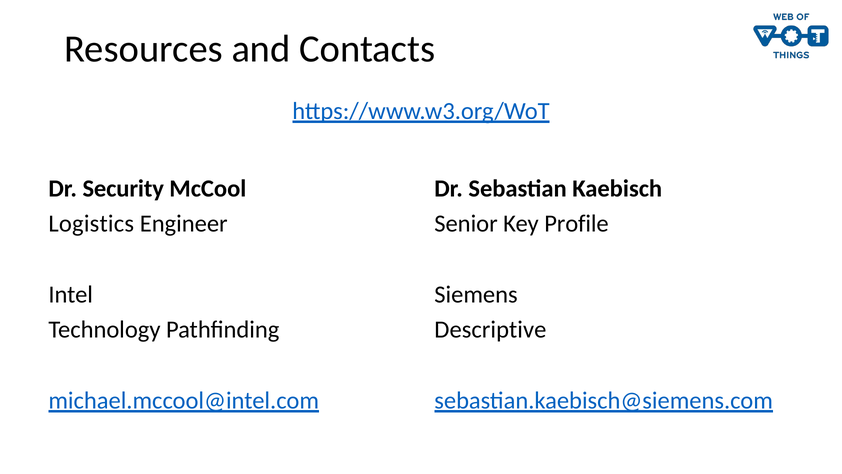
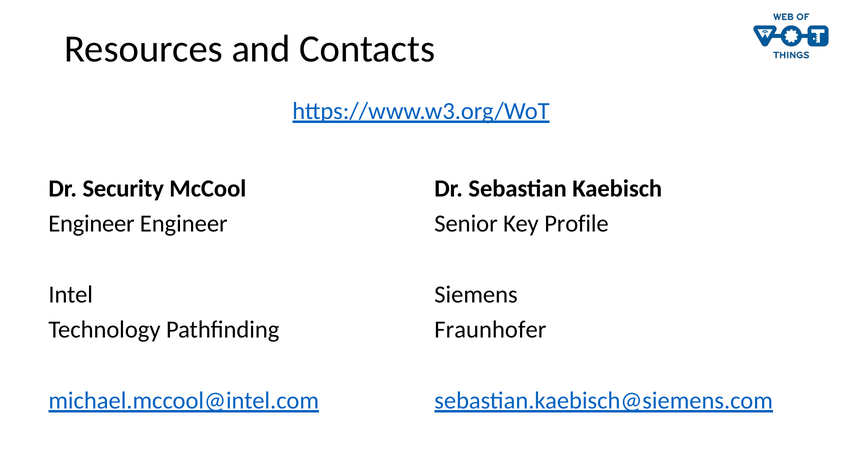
Logistics at (91, 224): Logistics -> Engineer
Descriptive: Descriptive -> Fraunhofer
